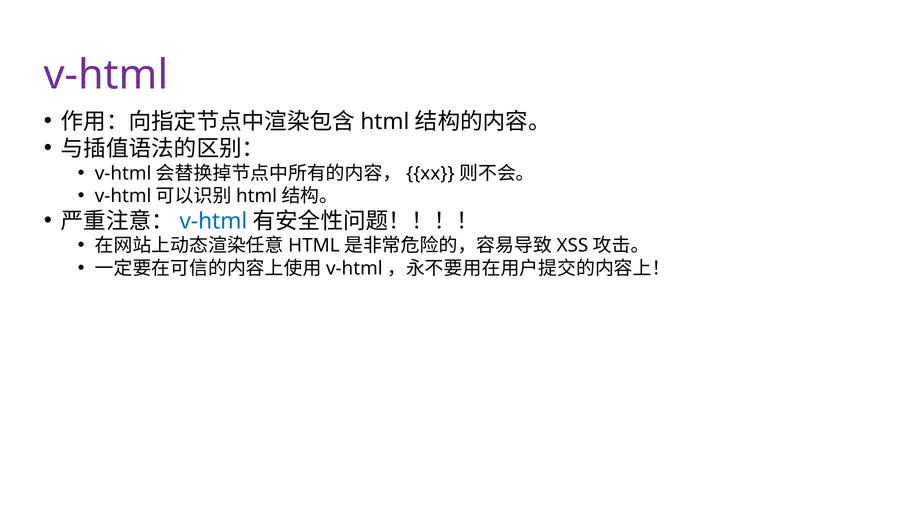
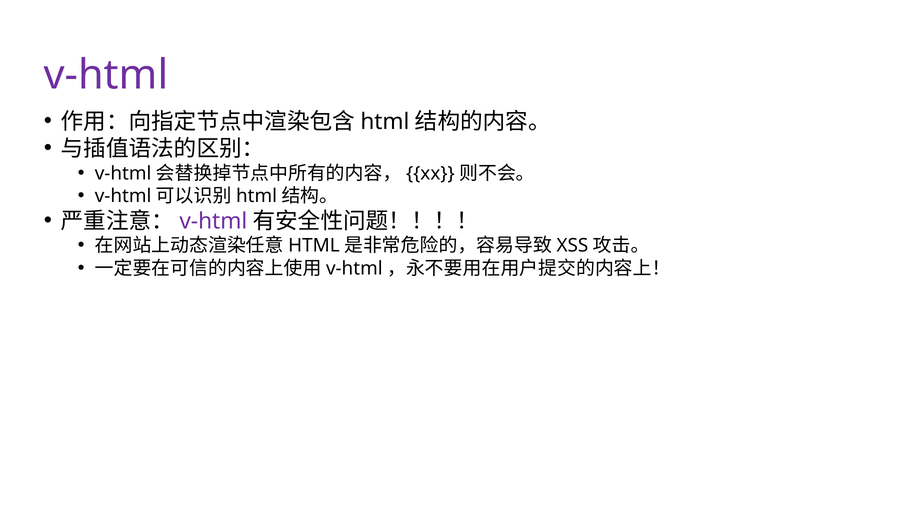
v-html at (213, 221) colour: blue -> purple
